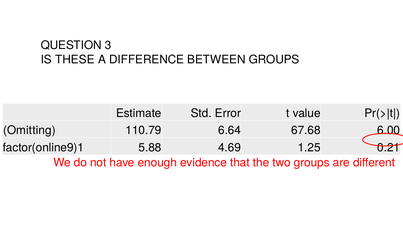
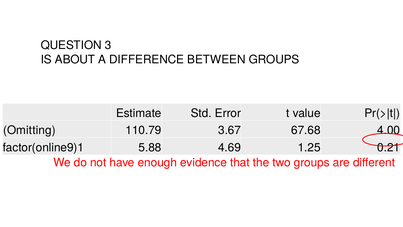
THESE: THESE -> ABOUT
6.64: 6.64 -> 3.67
6.00: 6.00 -> 4.00
